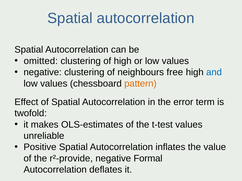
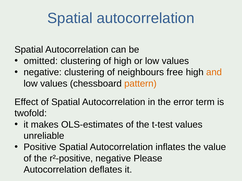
and colour: blue -> orange
r²-provide: r²-provide -> r²-positive
Formal: Formal -> Please
